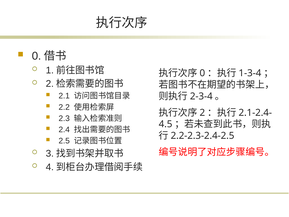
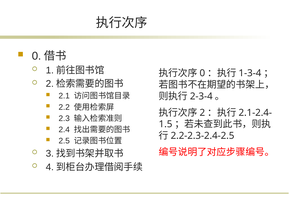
4.5: 4.5 -> 1.5
